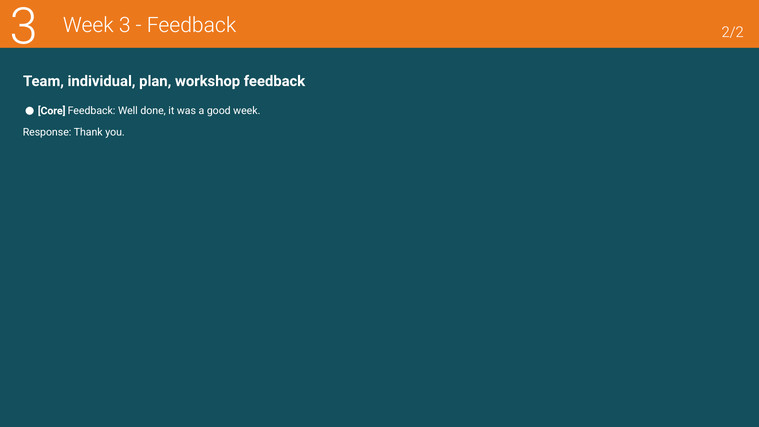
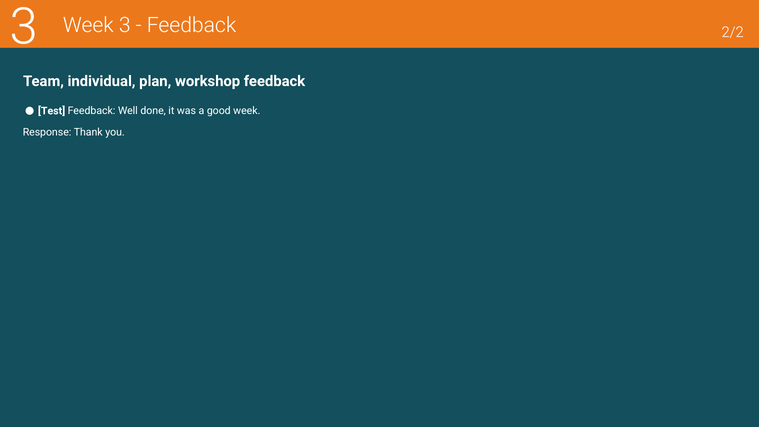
Core: Core -> Test
